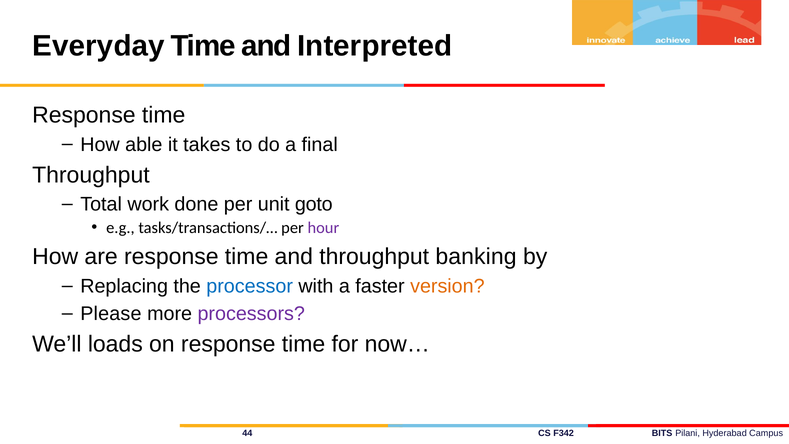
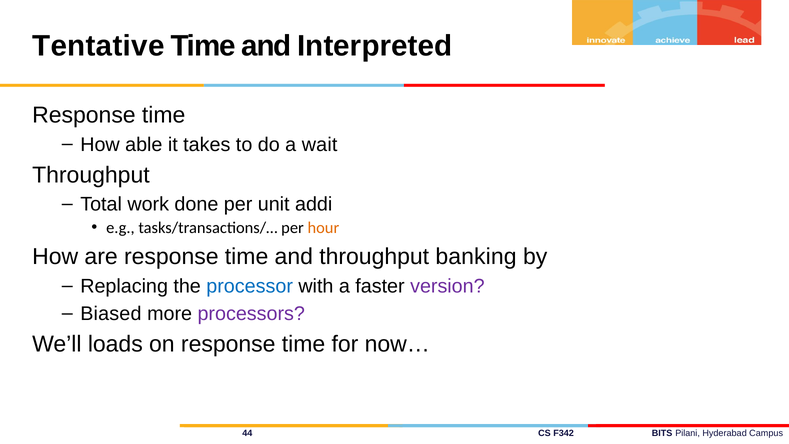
Everyday: Everyday -> Tentative
final: final -> wait
goto: goto -> addi
hour colour: purple -> orange
version colour: orange -> purple
Please: Please -> Biased
